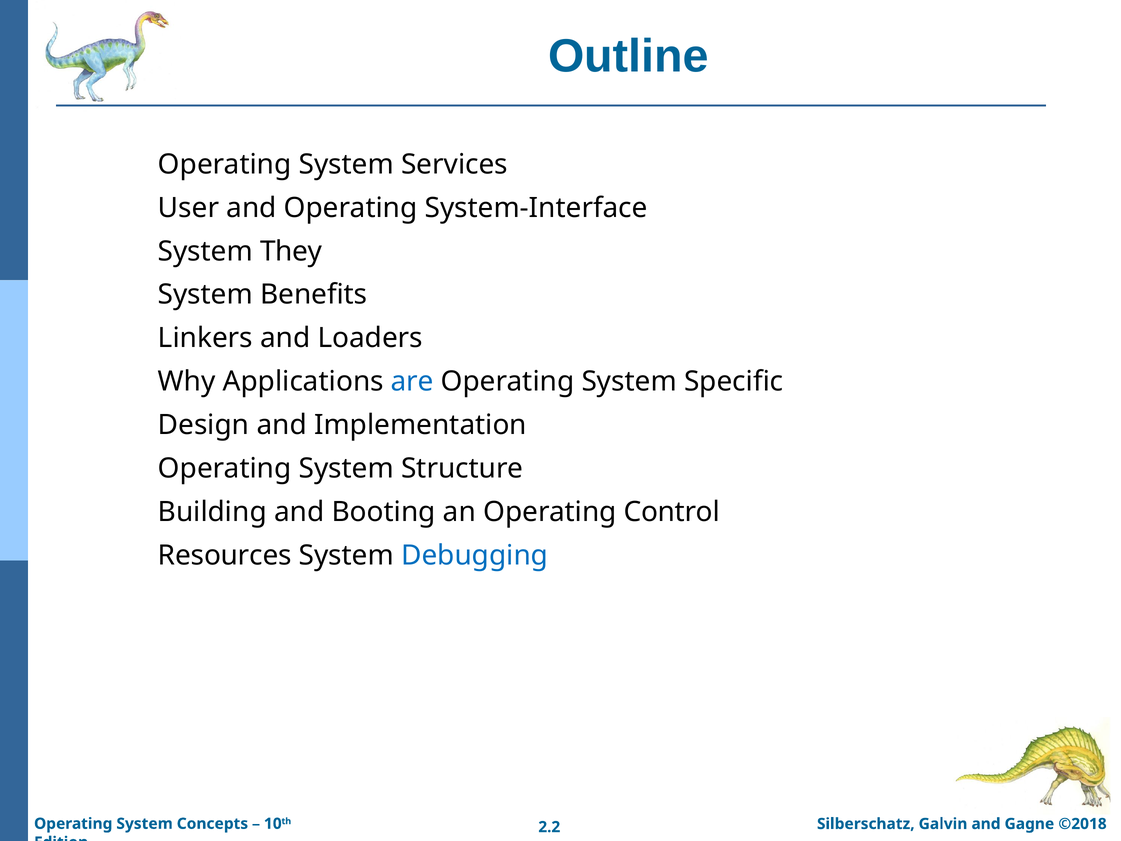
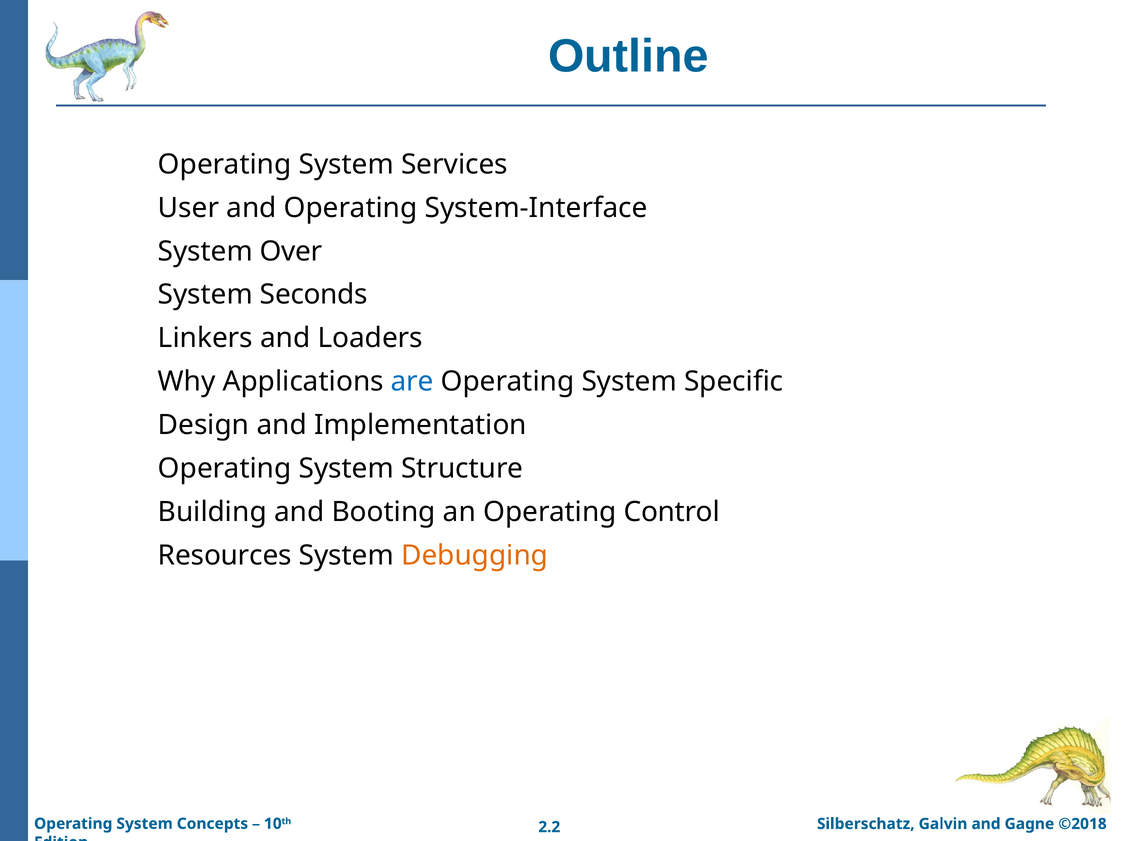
They: They -> Over
Benefits: Benefits -> Seconds
Debugging colour: blue -> orange
